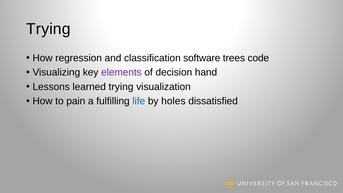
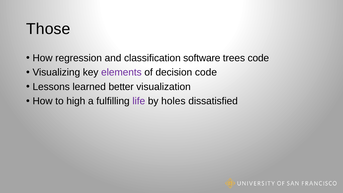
Trying at (48, 29): Trying -> Those
decision hand: hand -> code
learned trying: trying -> better
pain: pain -> high
life colour: blue -> purple
